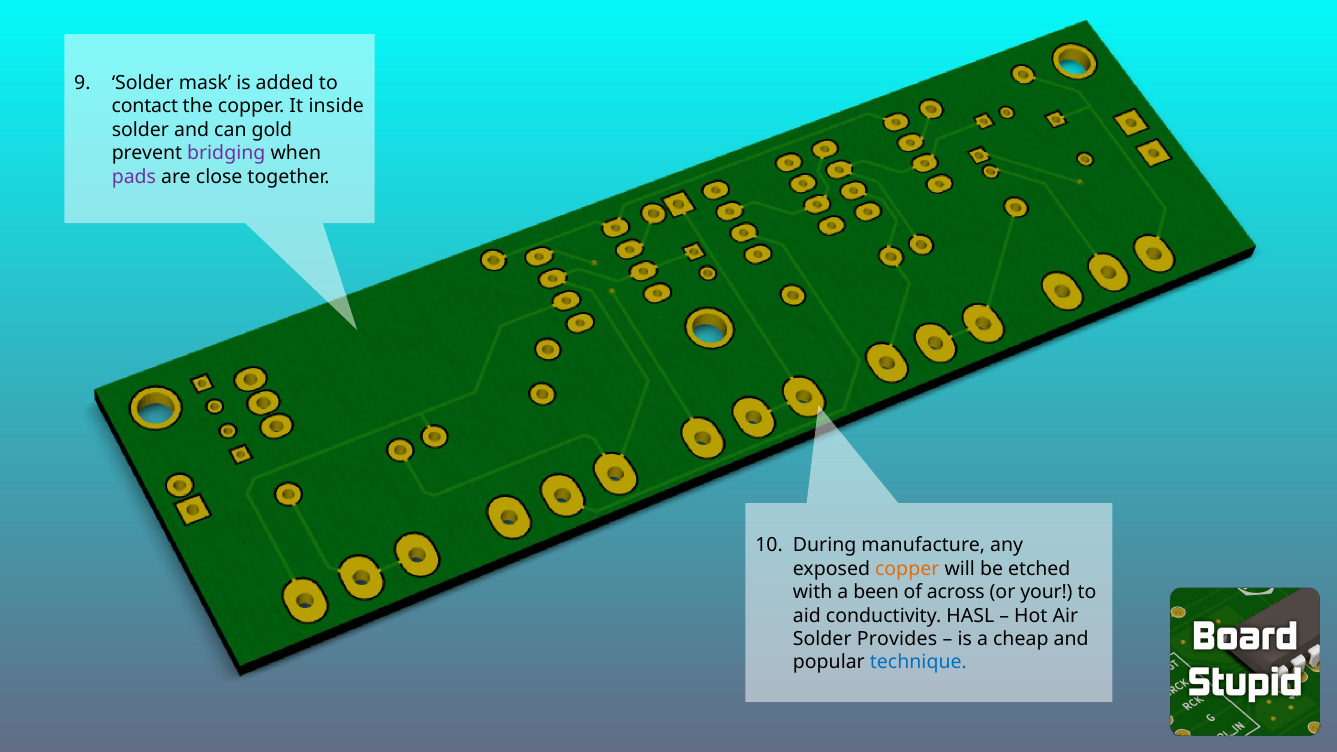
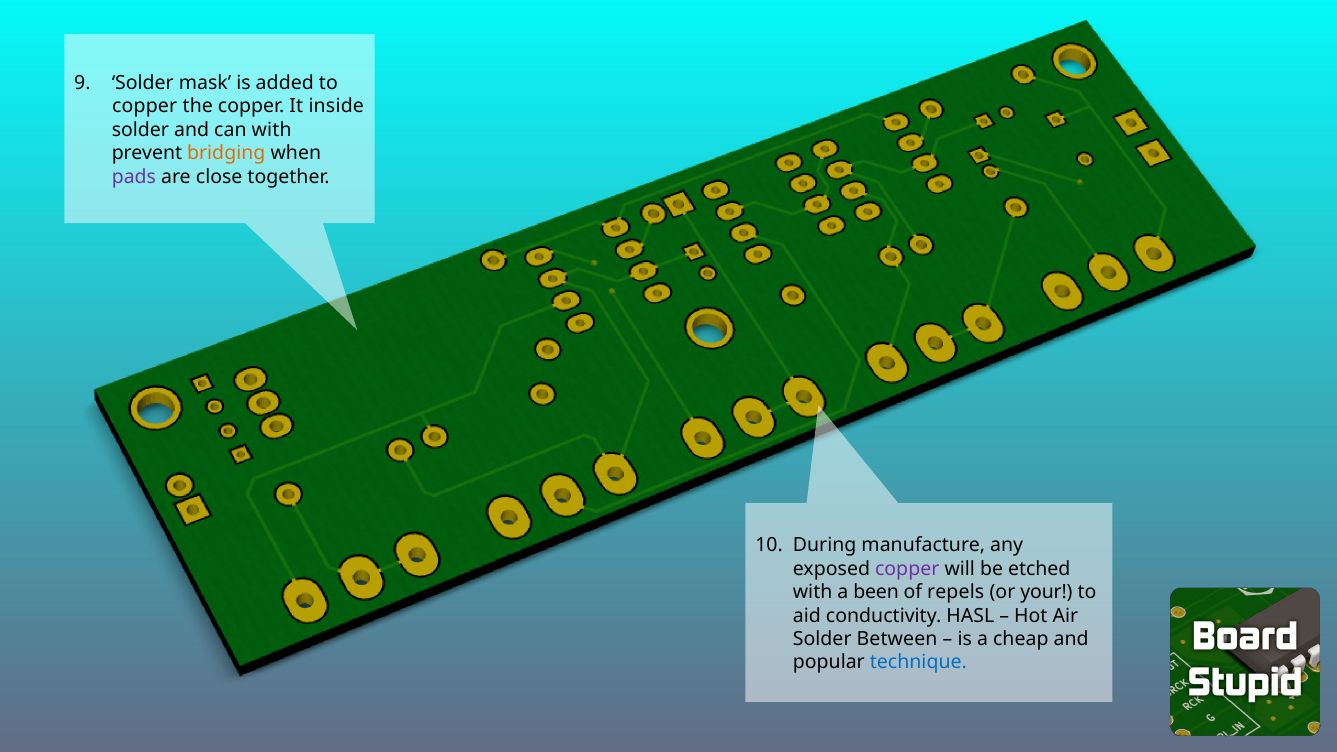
contact at (145, 107): contact -> copper
can gold: gold -> with
bridging colour: purple -> orange
copper at (907, 569) colour: orange -> purple
across: across -> repels
Provides: Provides -> Between
